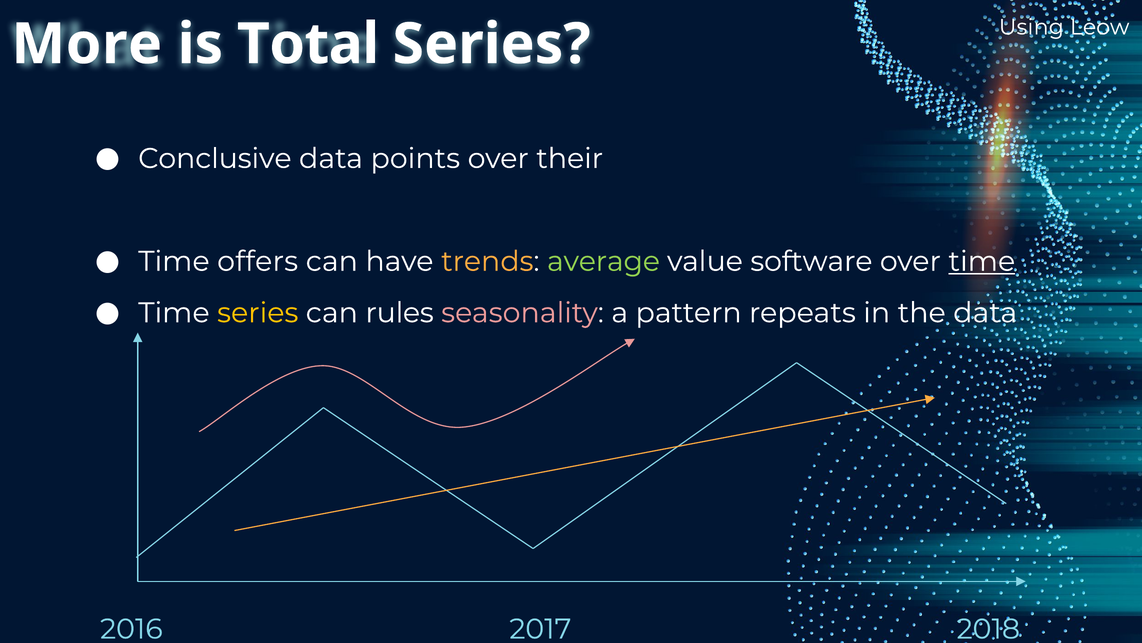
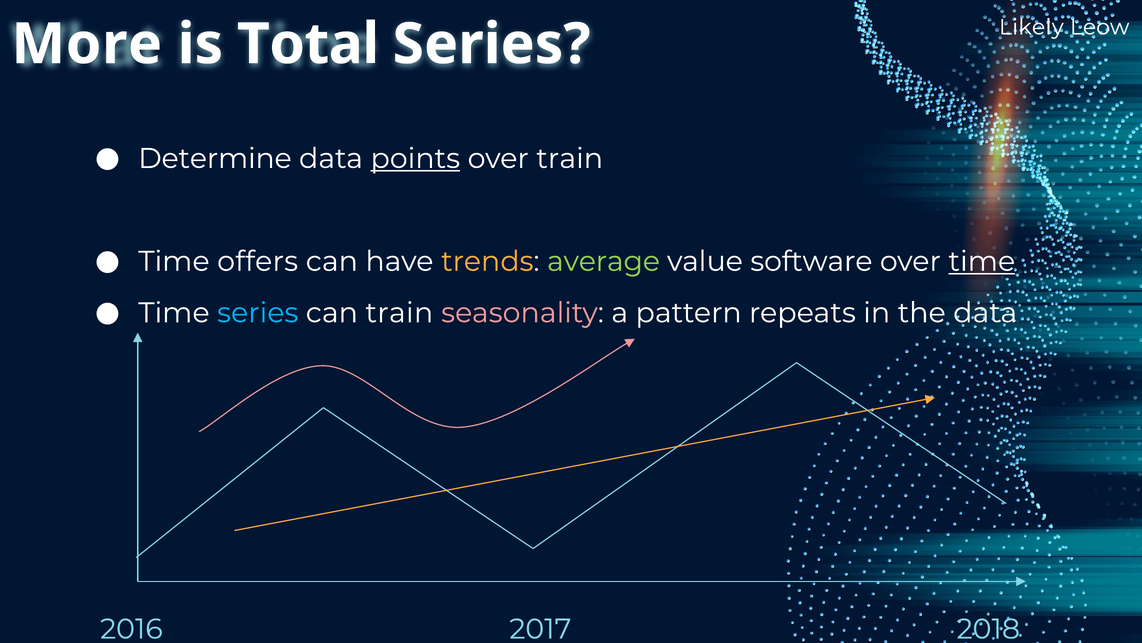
Using: Using -> Likely
Conclusive: Conclusive -> Determine
points underline: none -> present
over their: their -> train
series at (258, 313) colour: yellow -> light blue
can rules: rules -> train
